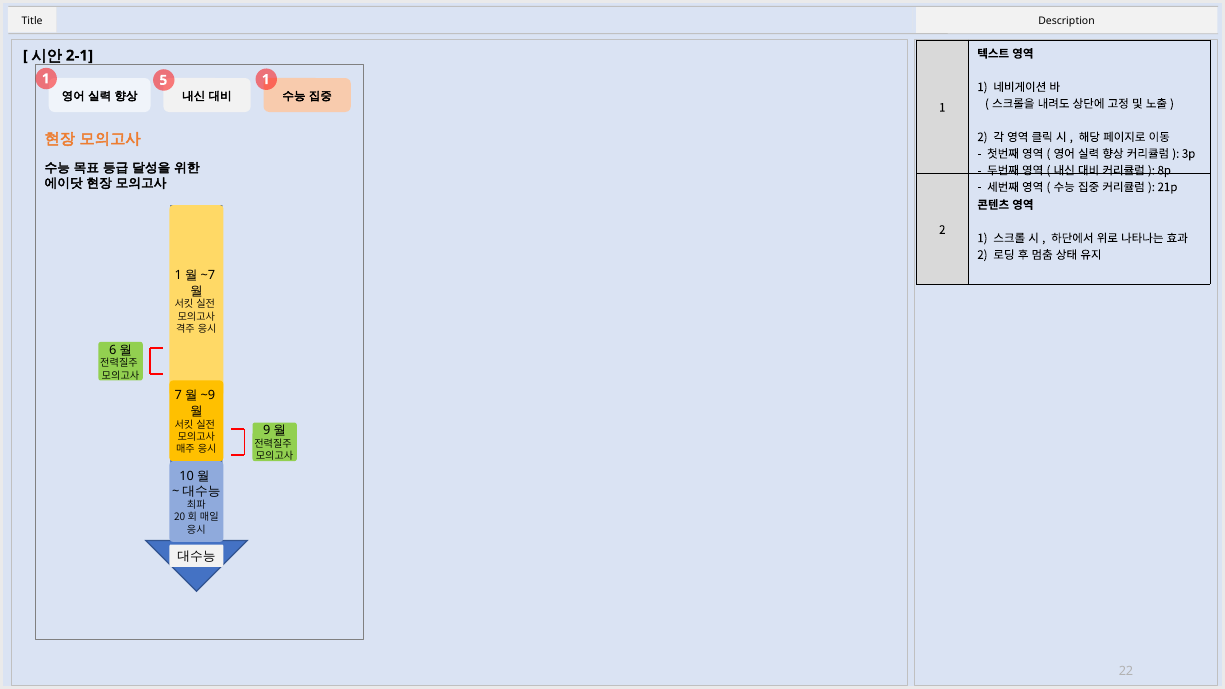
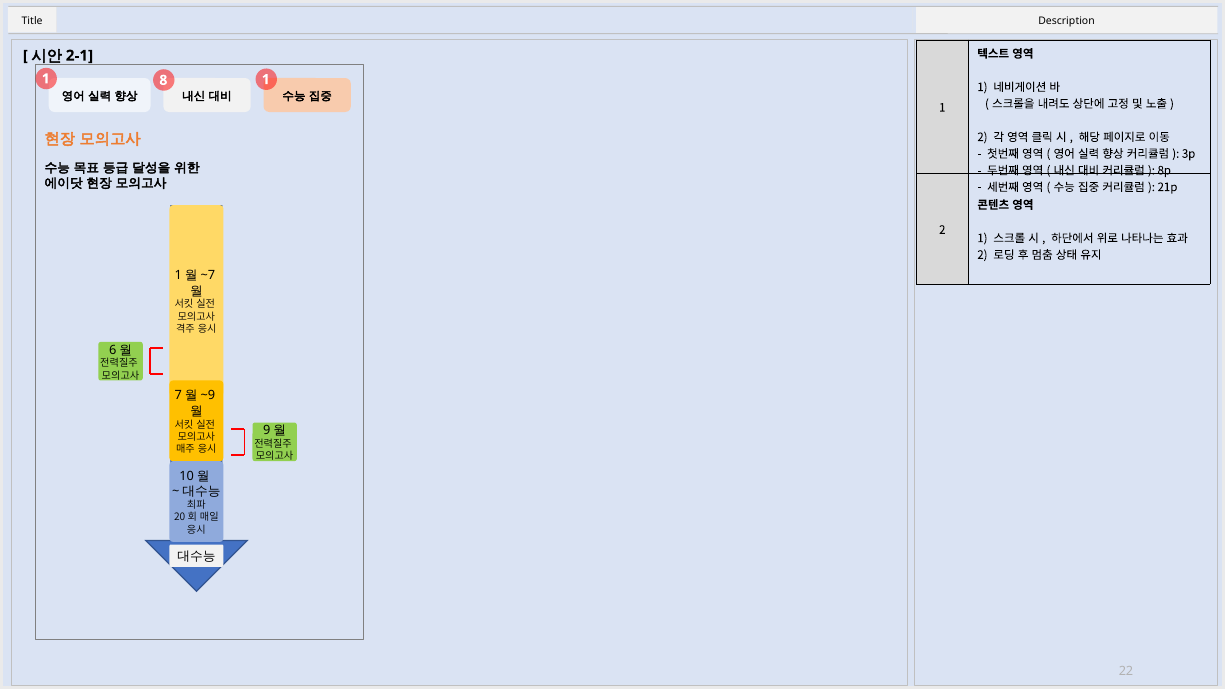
5: 5 -> 8
